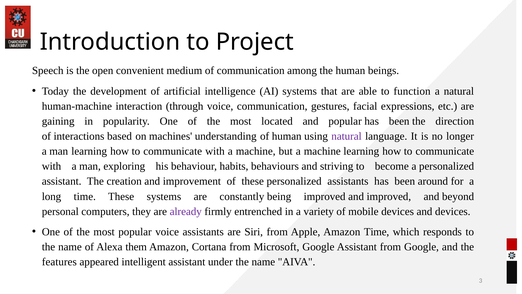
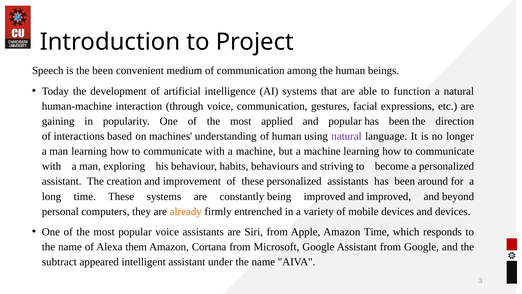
the open: open -> been
located: located -> applied
already colour: purple -> orange
features: features -> subtract
